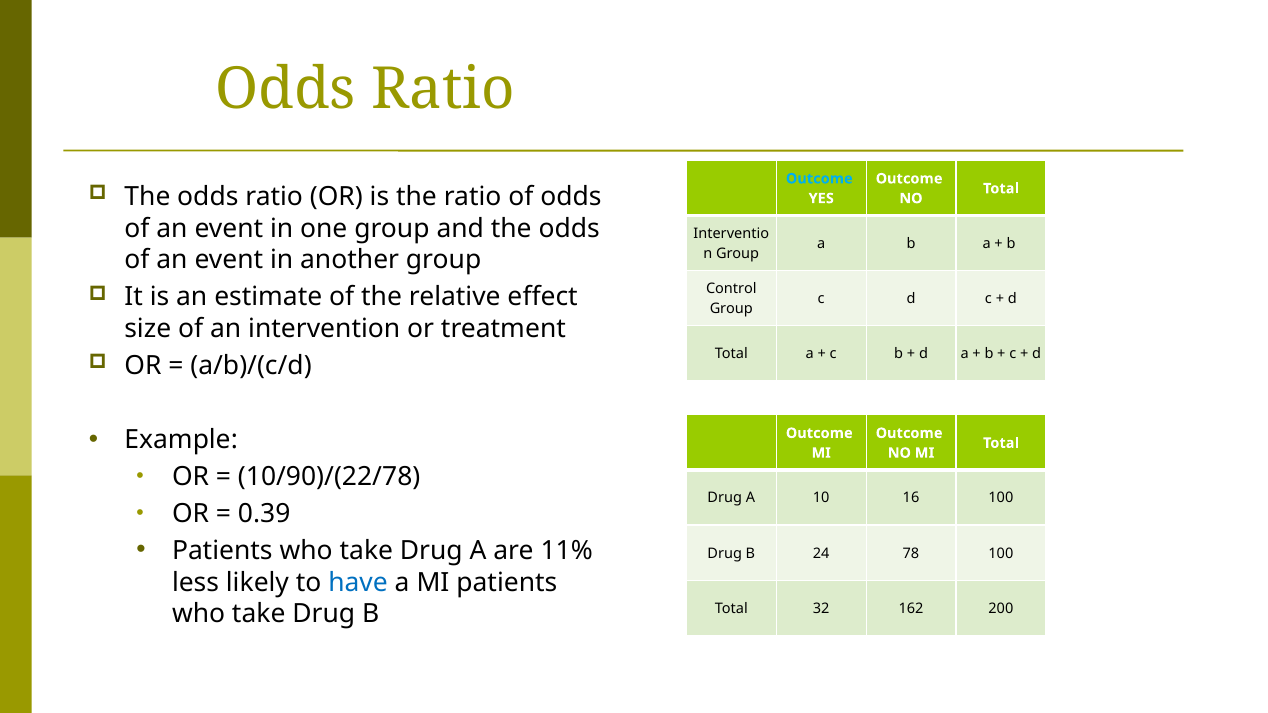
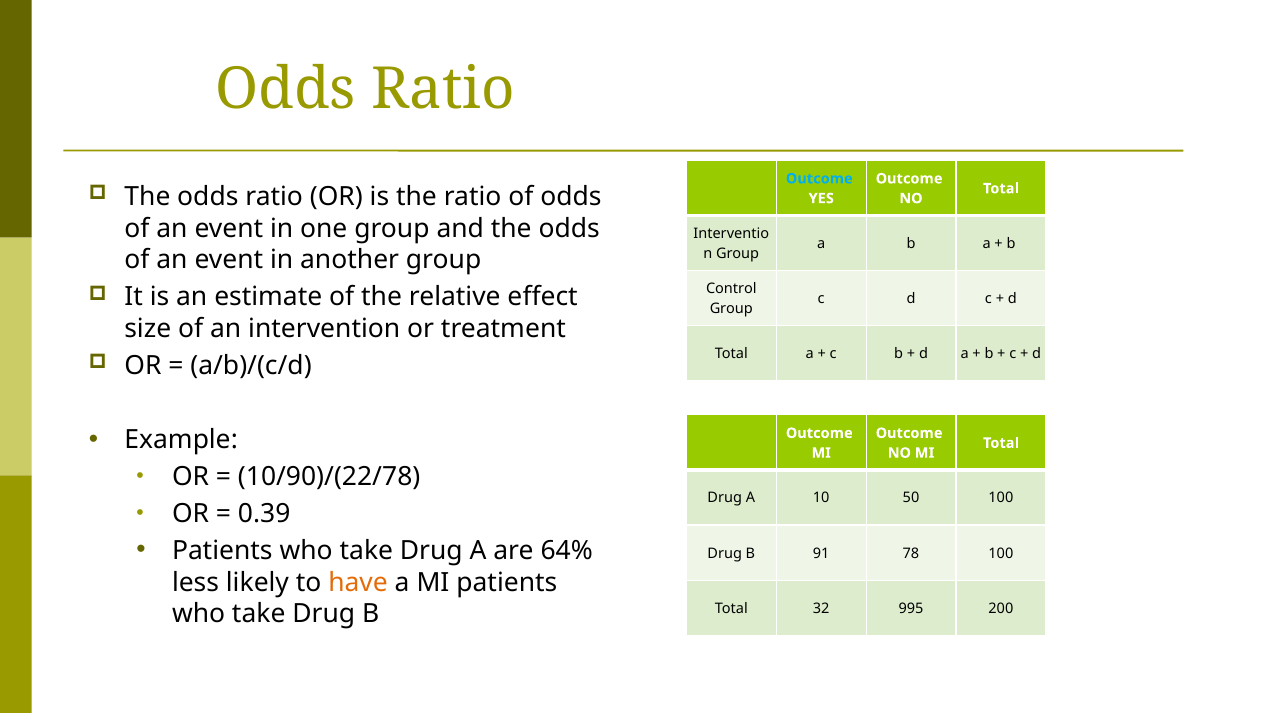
16: 16 -> 50
11%: 11% -> 64%
24: 24 -> 91
have colour: blue -> orange
162: 162 -> 995
